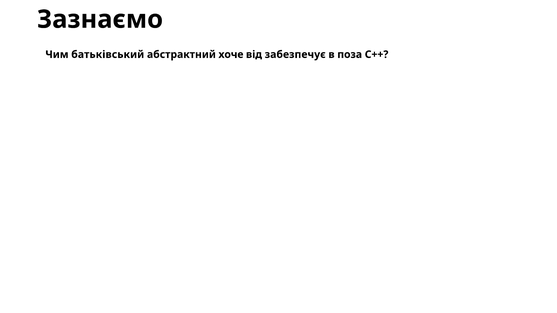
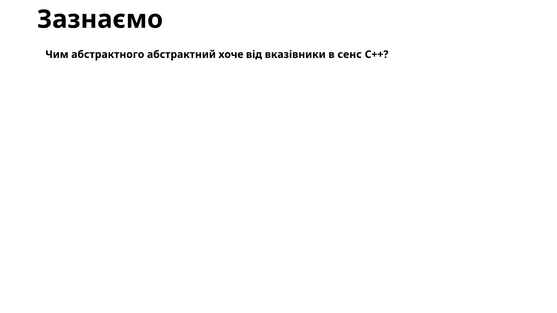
батьківський: батьківський -> абстрактного
забезпечує: забезпечує -> вказівники
поза: поза -> сенс
